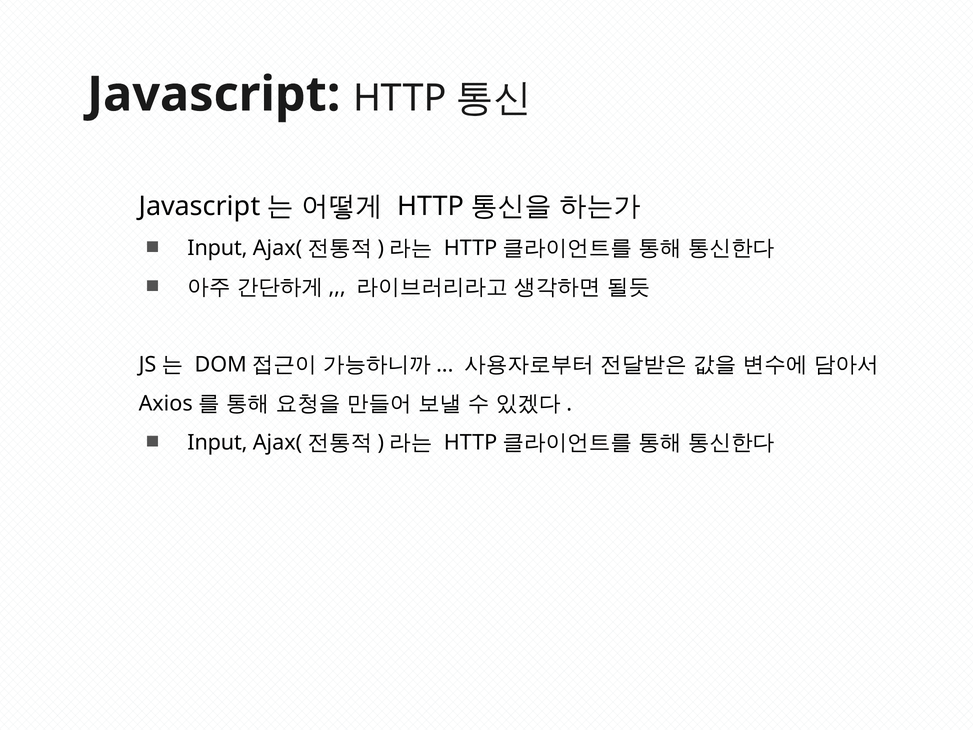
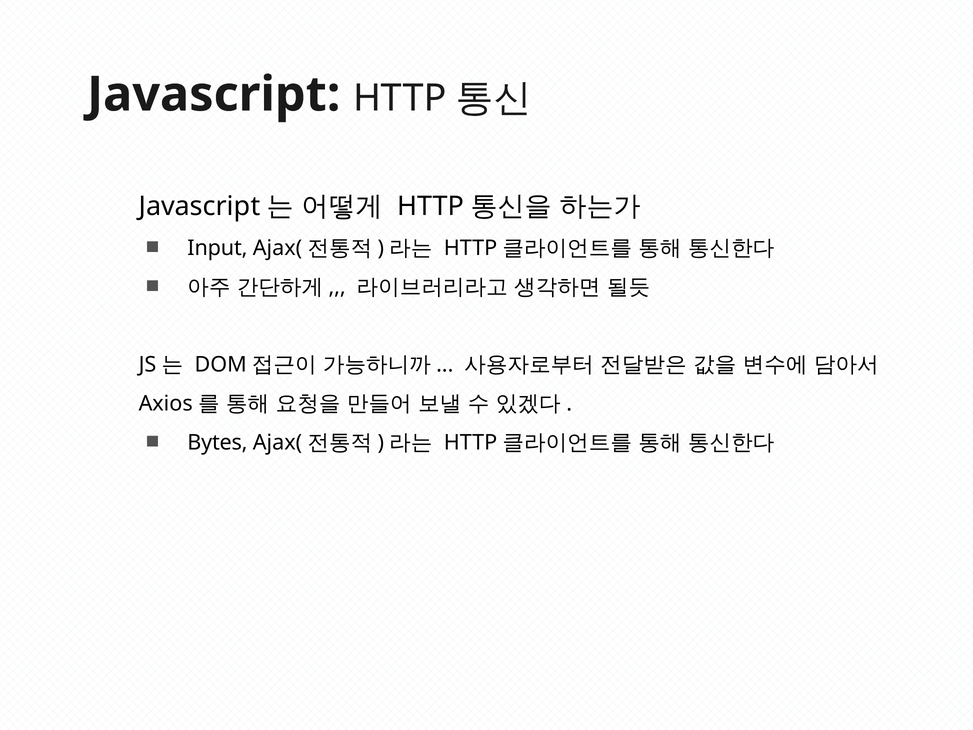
Input at (217, 442): Input -> Bytes
